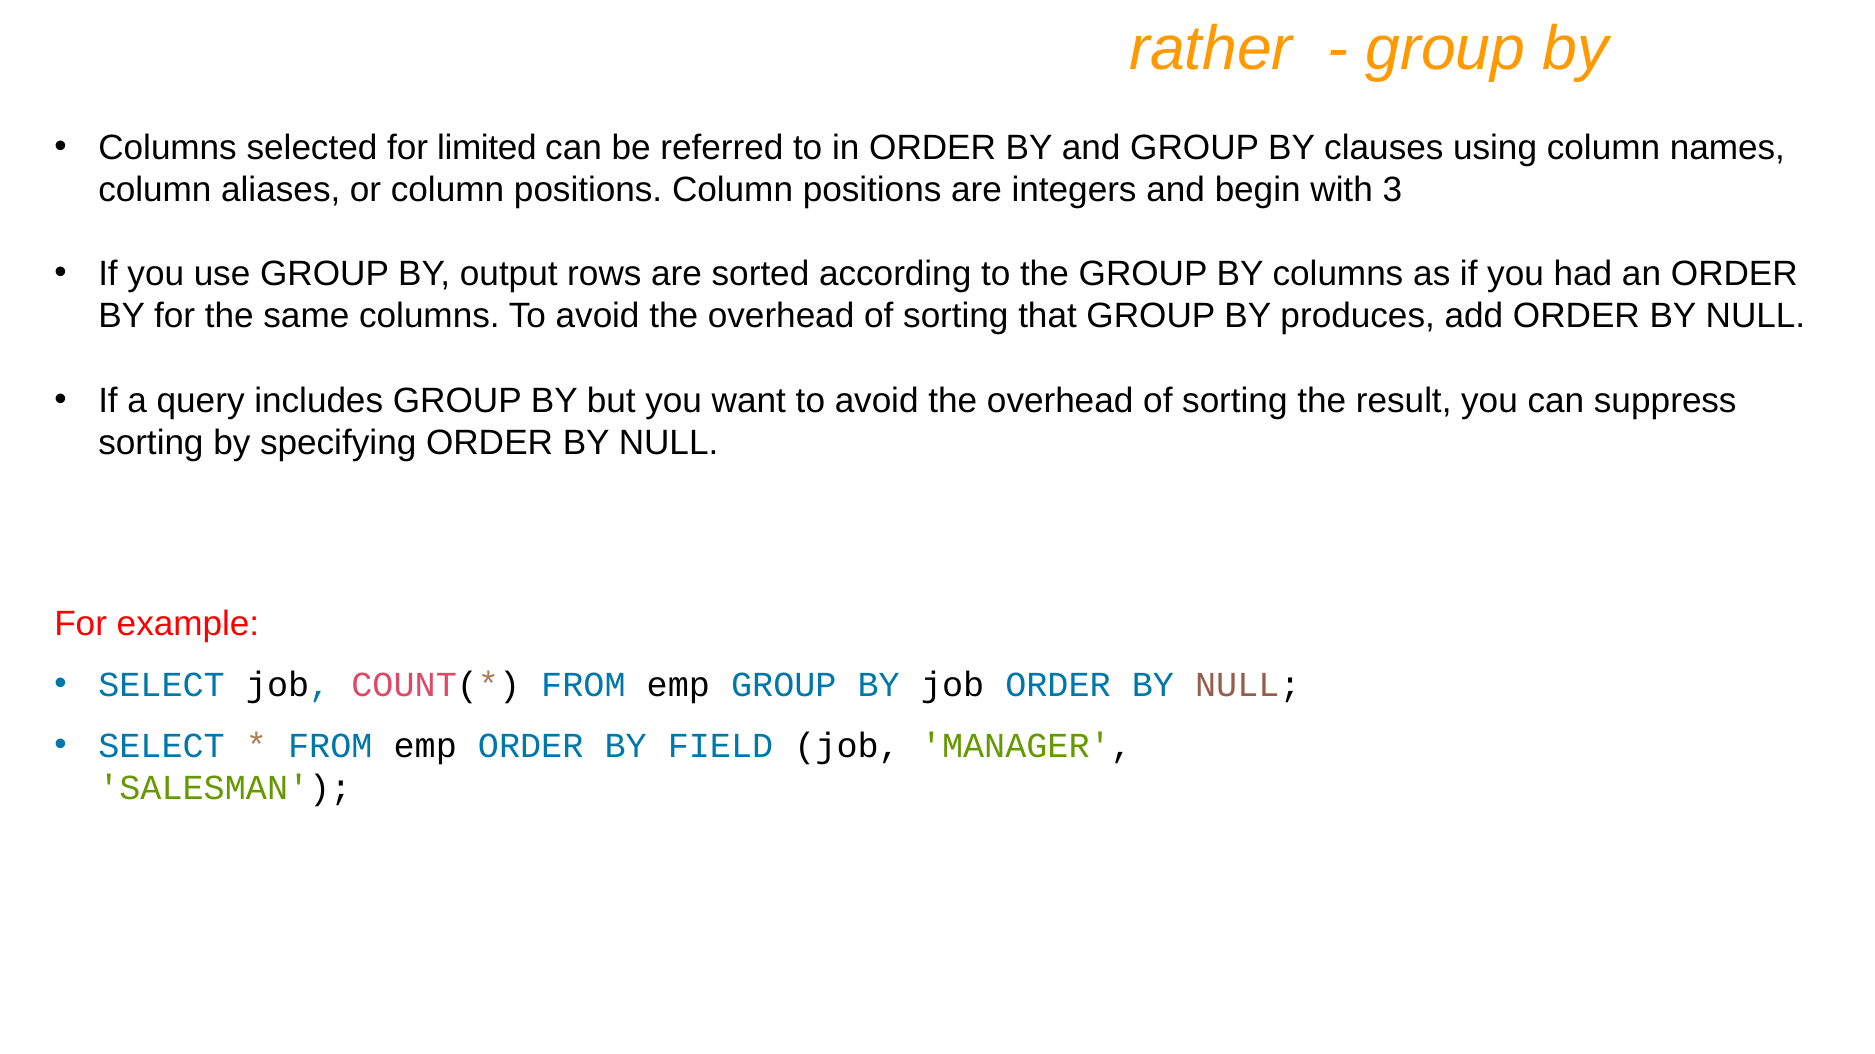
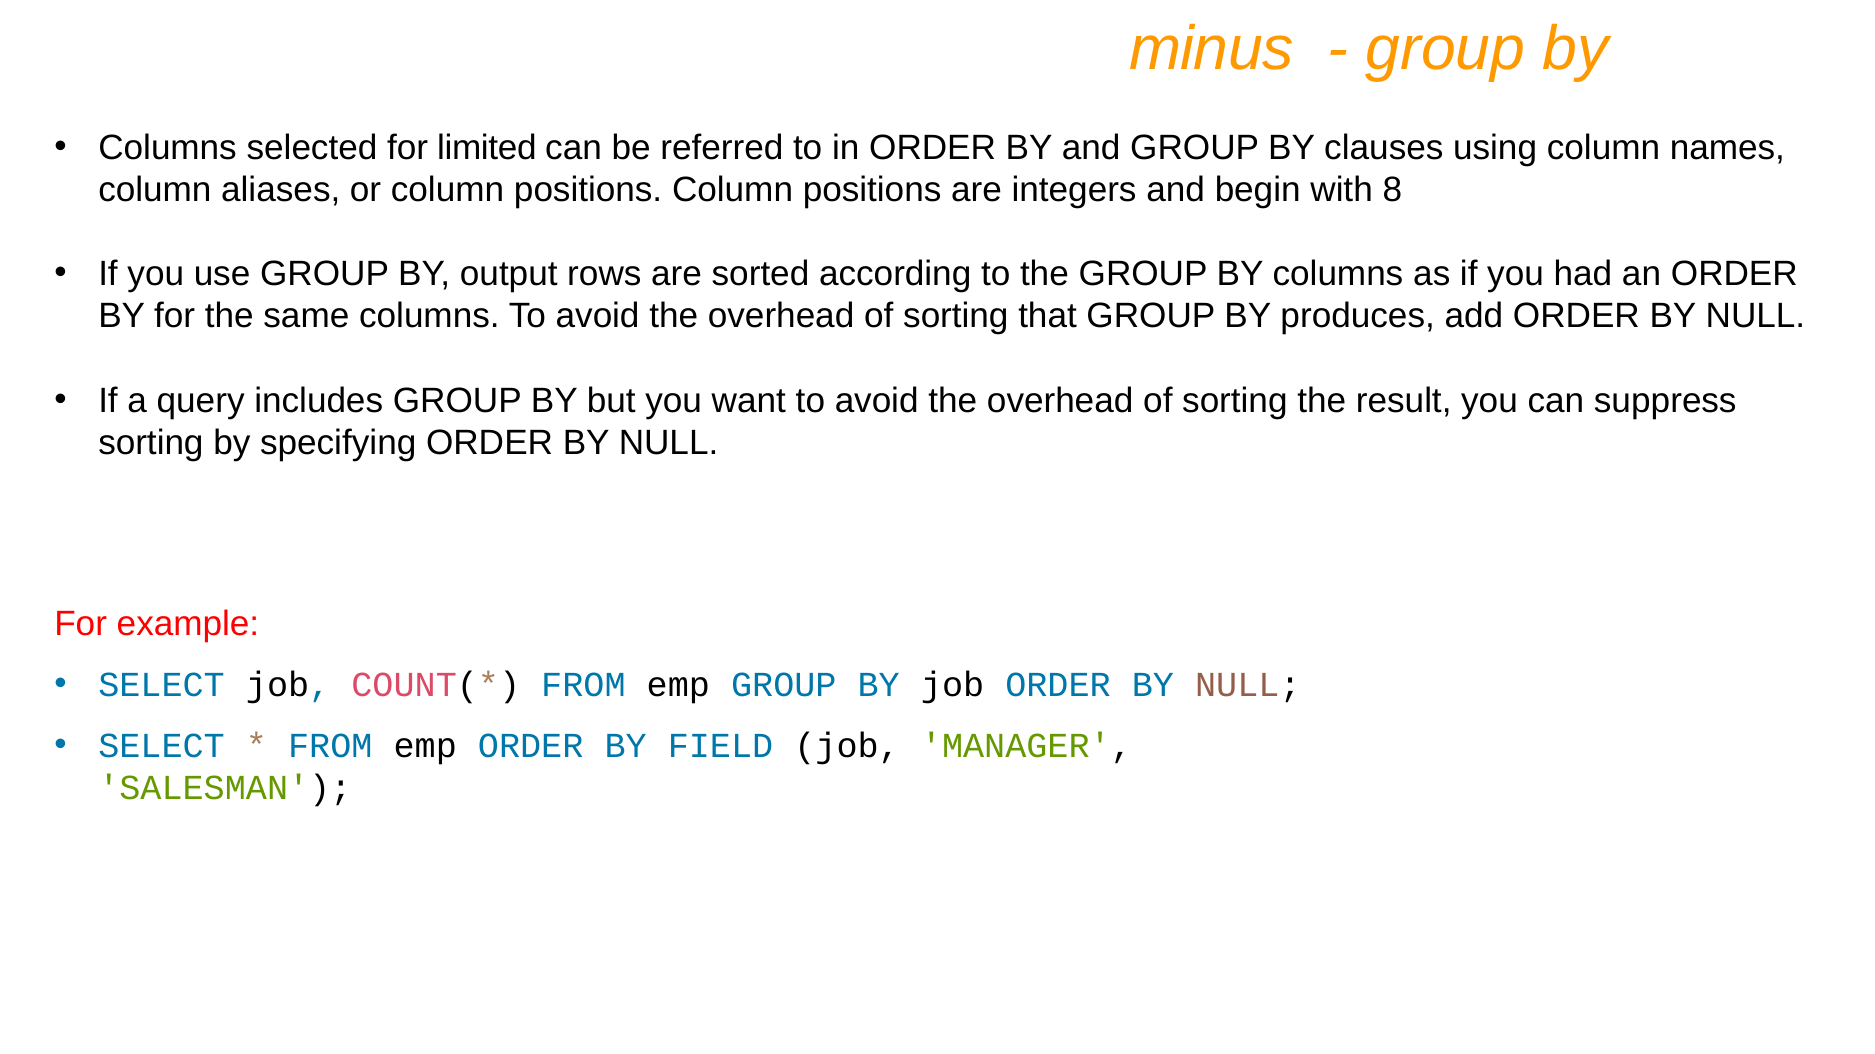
rather: rather -> minus
3: 3 -> 8
